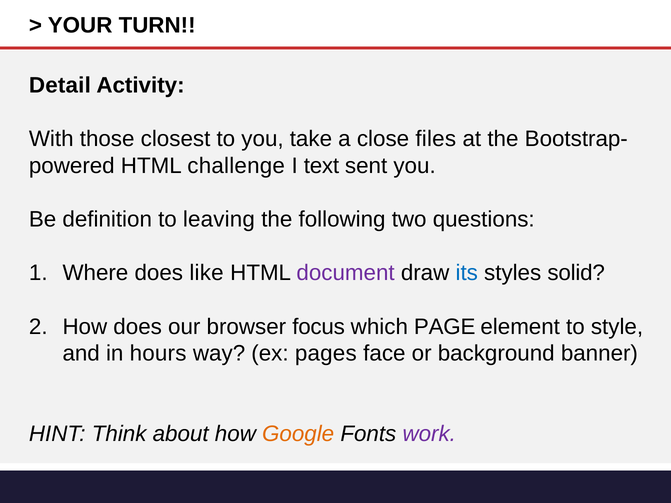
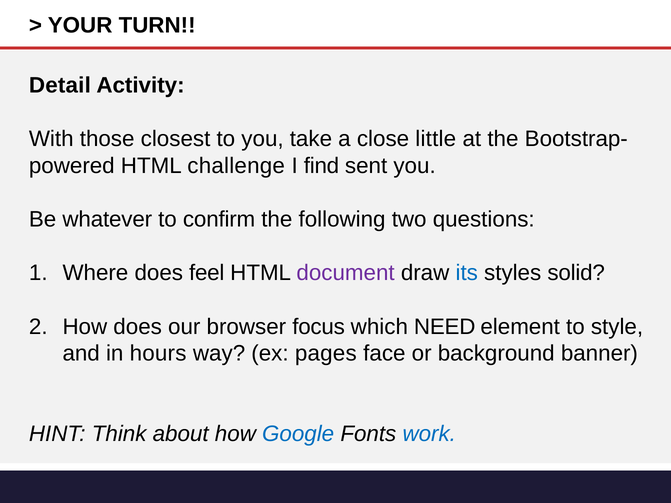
files: files -> little
text: text -> find
definition: definition -> whatever
leaving: leaving -> confirm
like: like -> feel
PAGE: PAGE -> NEED
Google colour: orange -> blue
work colour: purple -> blue
